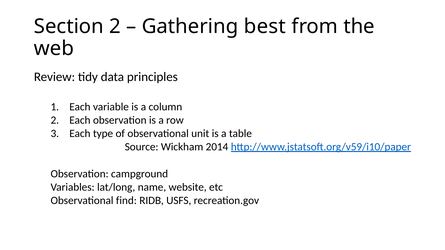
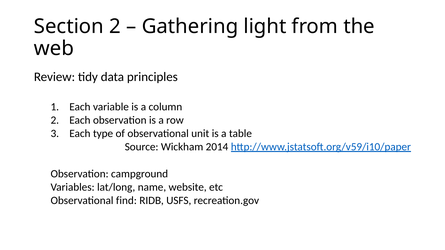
best: best -> light
